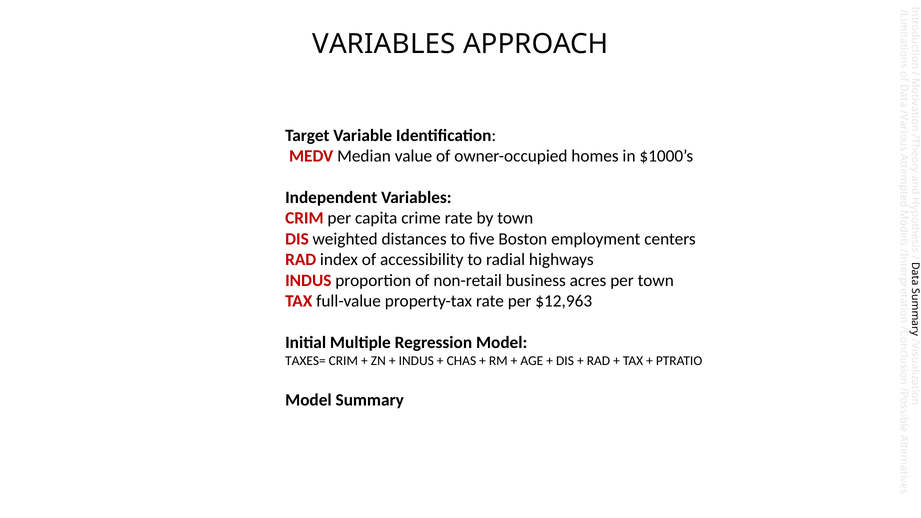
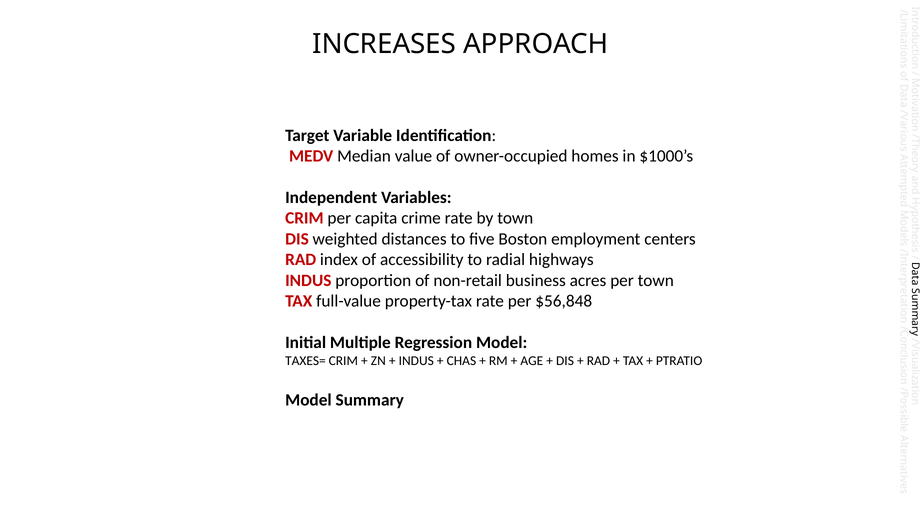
VARIABLES at (384, 44): VARIABLES -> INCREASES
$12,963: $12,963 -> $56,848
